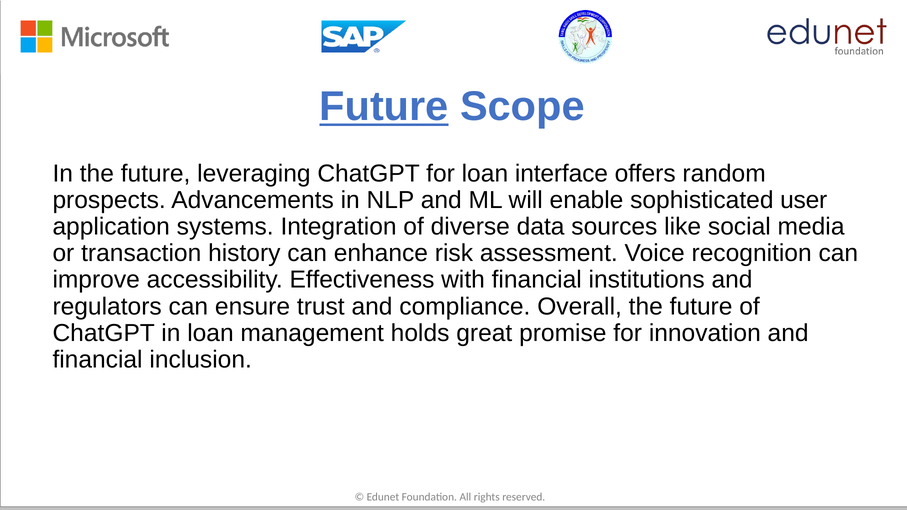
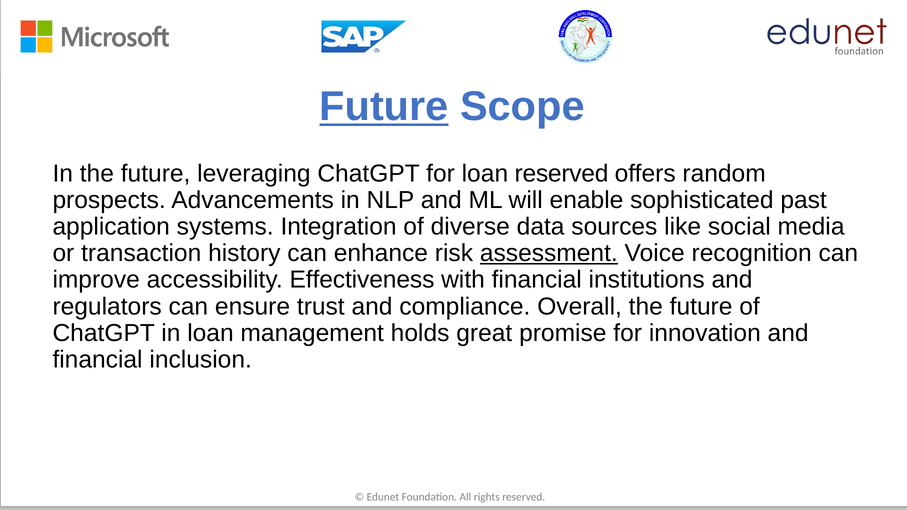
loan interface: interface -> reserved
user: user -> past
assessment underline: none -> present
